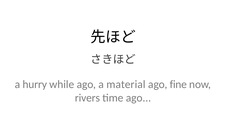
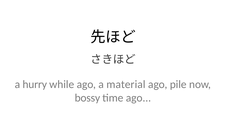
fine: fine -> pile
rivers: rivers -> bossy
